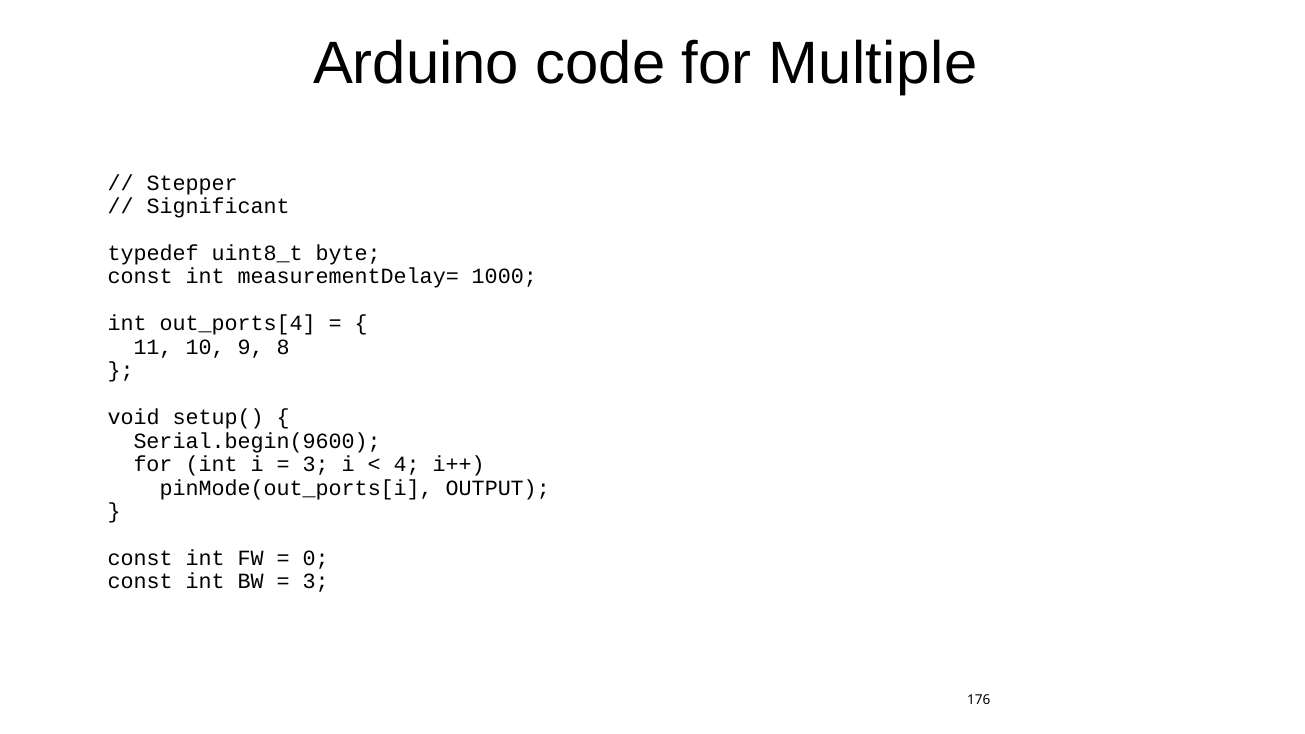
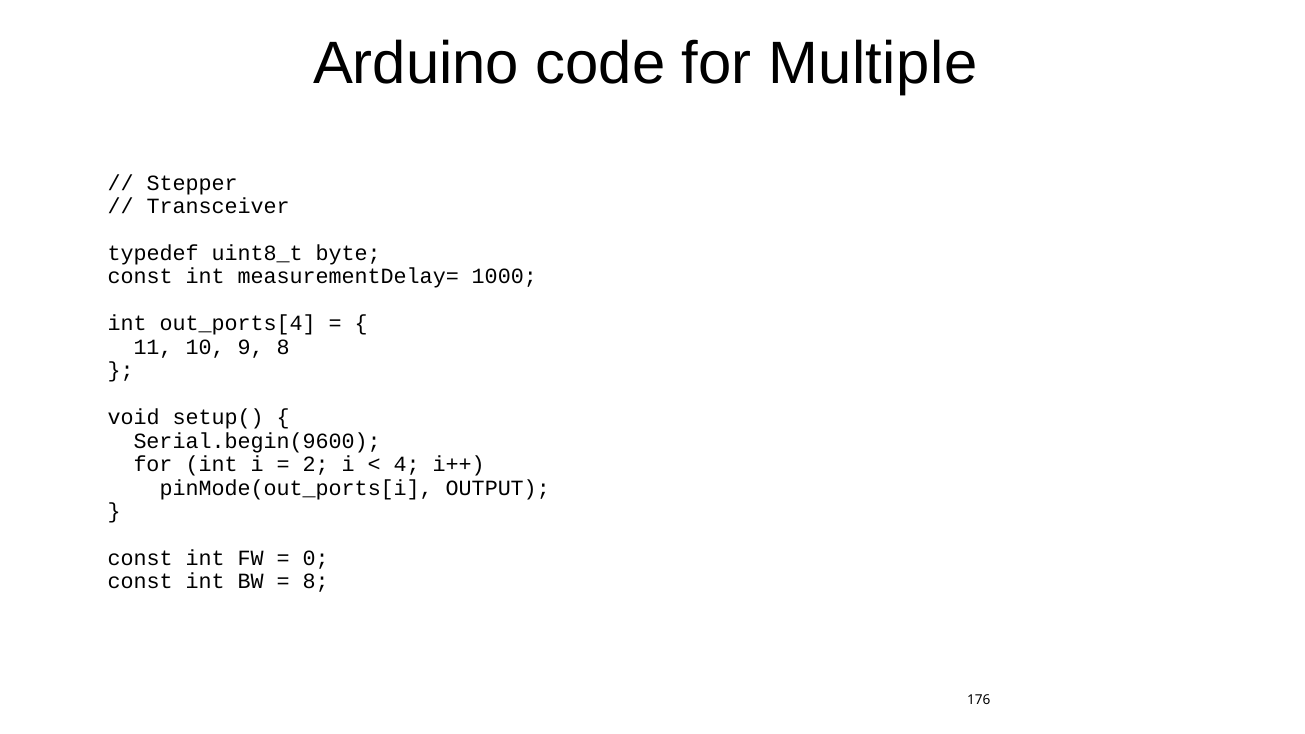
Significant: Significant -> Transceiver
3 at (316, 464): 3 -> 2
3 at (316, 582): 3 -> 8
